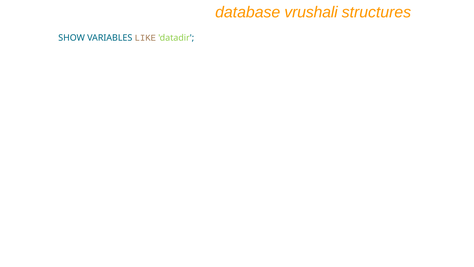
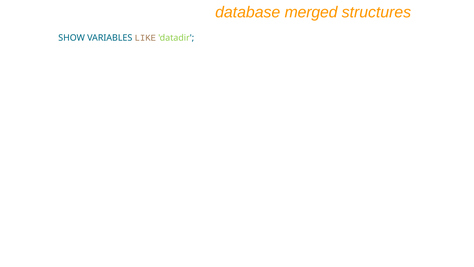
vrushali: vrushali -> merged
